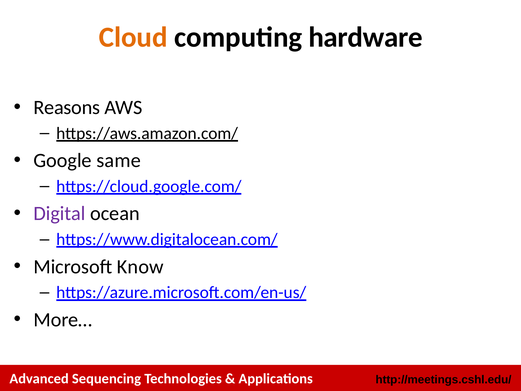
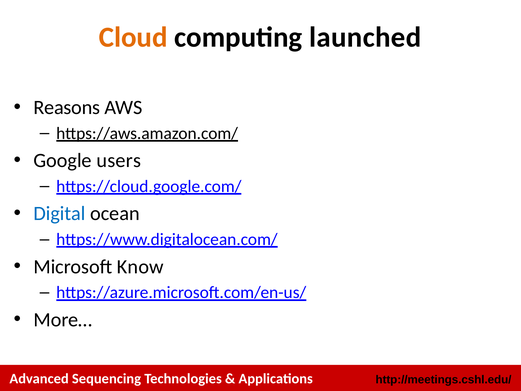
hardware: hardware -> launched
same: same -> users
Digital colour: purple -> blue
